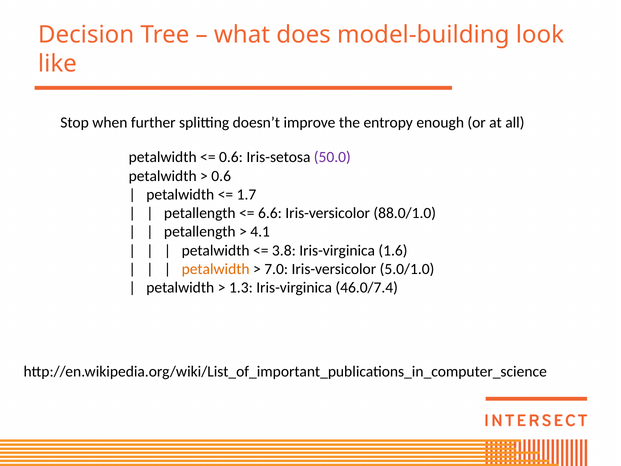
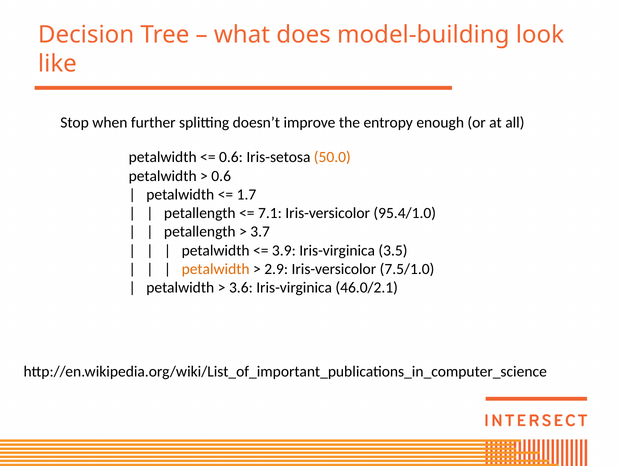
50.0 colour: purple -> orange
6.6: 6.6 -> 7.1
88.0/1.0: 88.0/1.0 -> 95.4/1.0
4.1: 4.1 -> 3.7
3.8: 3.8 -> 3.9
1.6: 1.6 -> 3.5
7.0: 7.0 -> 2.9
5.0/1.0: 5.0/1.0 -> 7.5/1.0
1.3: 1.3 -> 3.6
46.0/7.4: 46.0/7.4 -> 46.0/2.1
